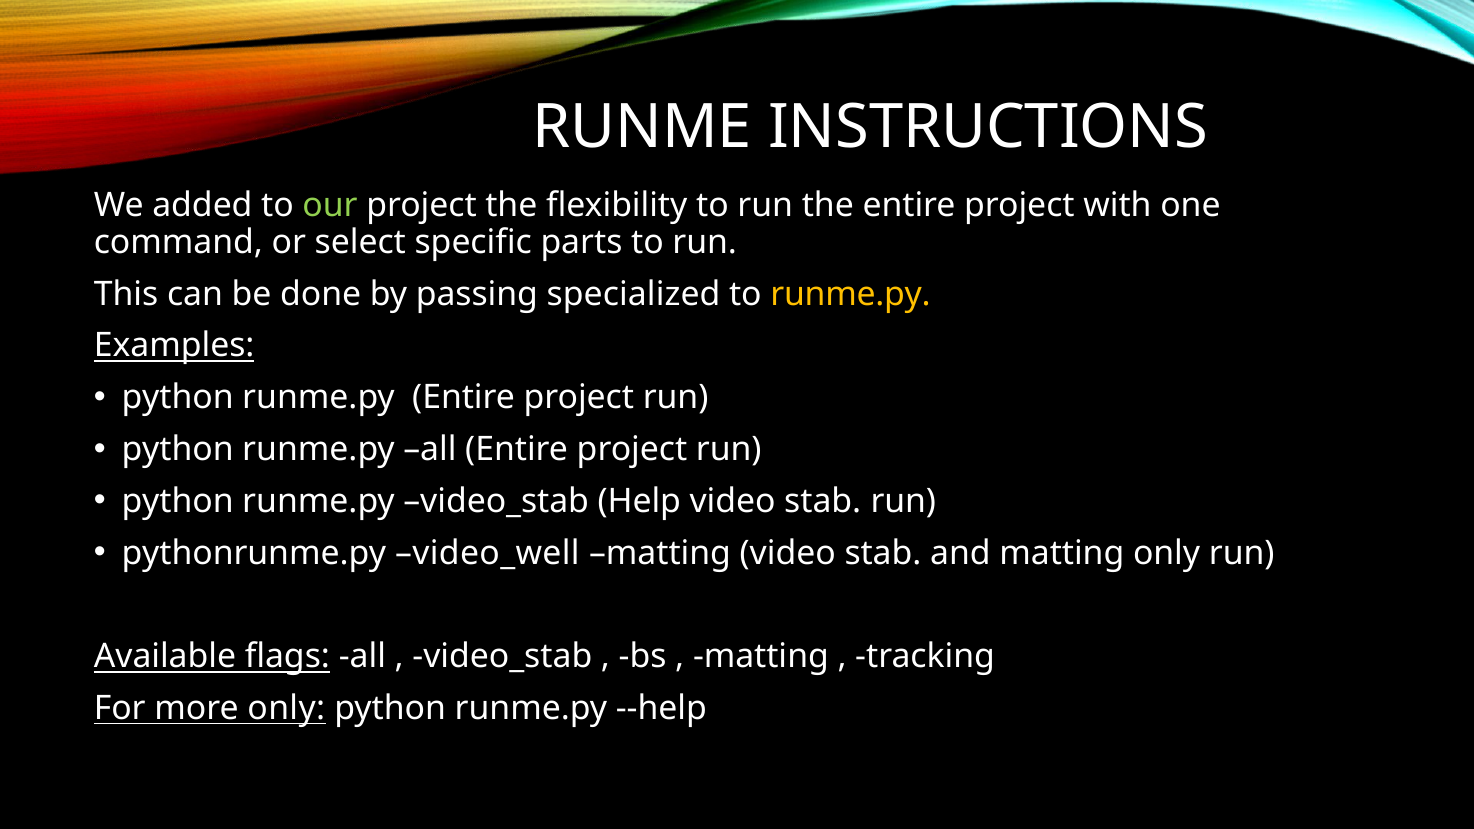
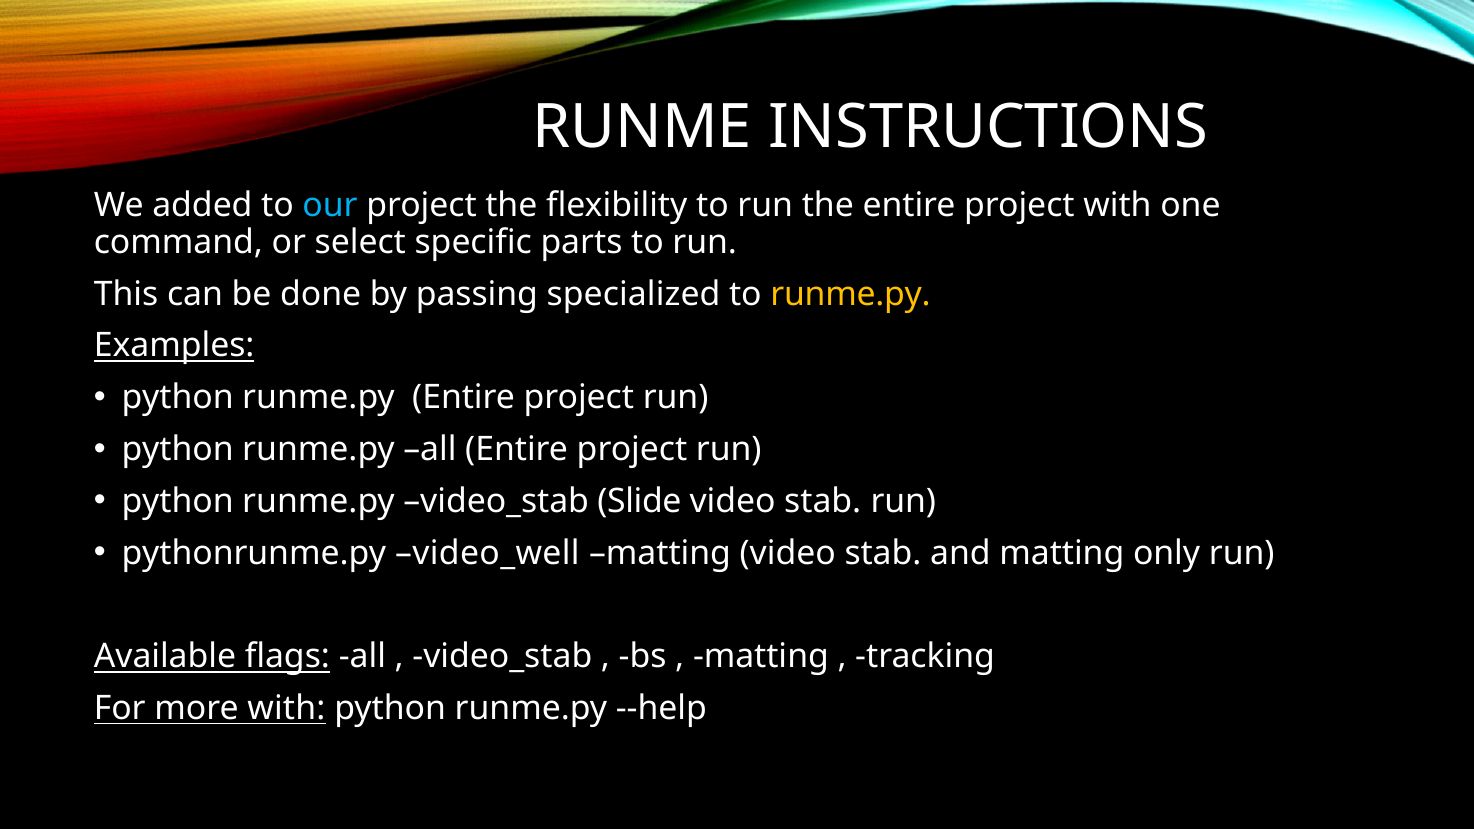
our colour: light green -> light blue
Help: Help -> Slide
more only: only -> with
